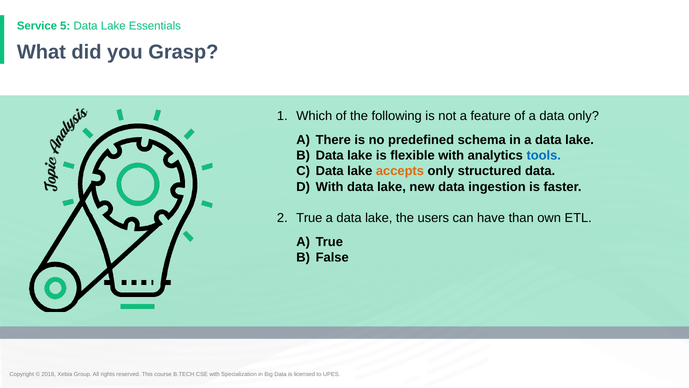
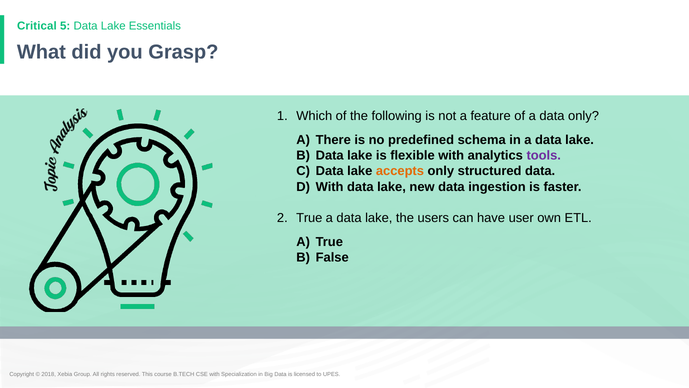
Service: Service -> Critical
tools colour: blue -> purple
than: than -> user
